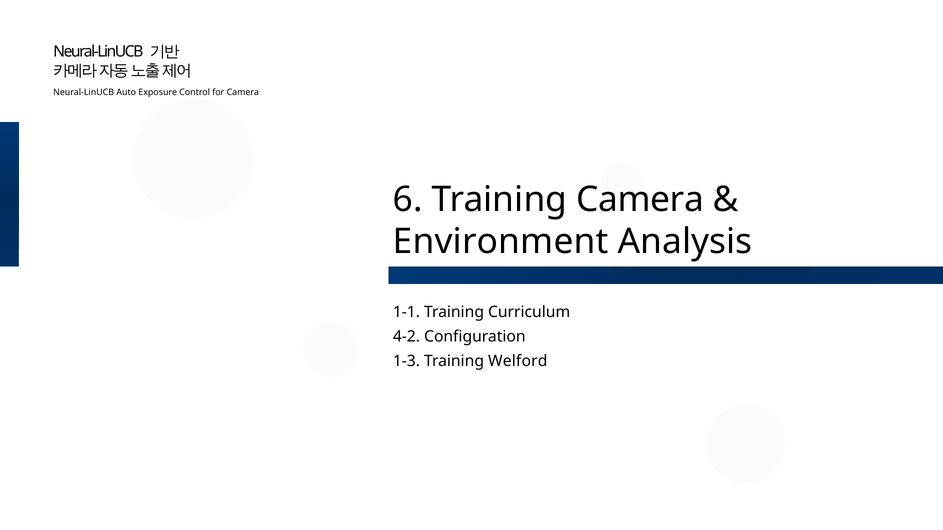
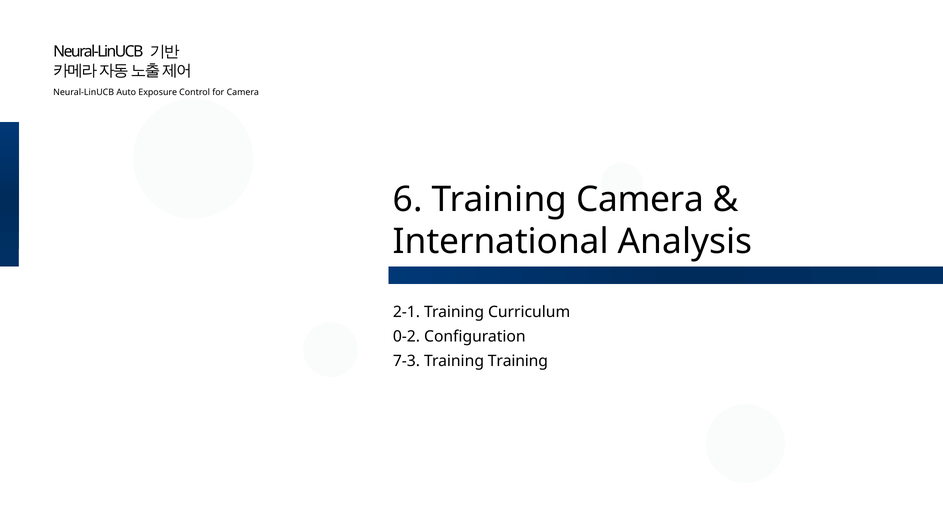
Environment: Environment -> International
1-1: 1-1 -> 2-1
4-2: 4-2 -> 0-2
1-3: 1-3 -> 7-3
Training Welford: Welford -> Training
